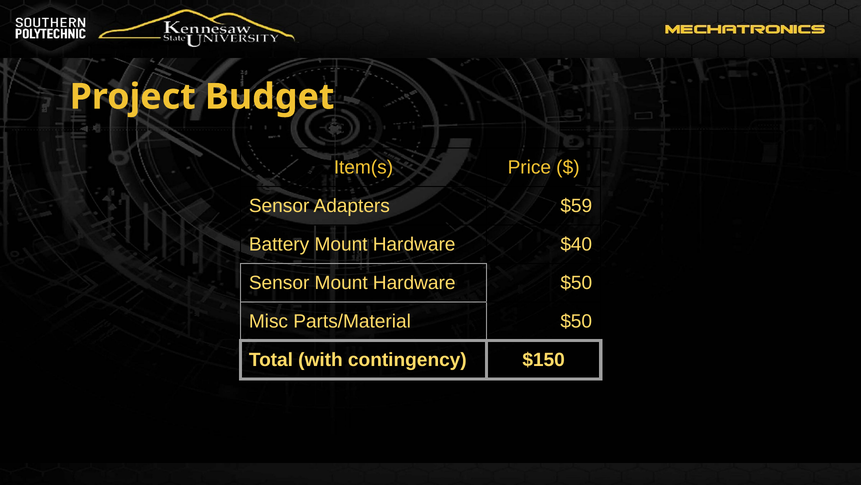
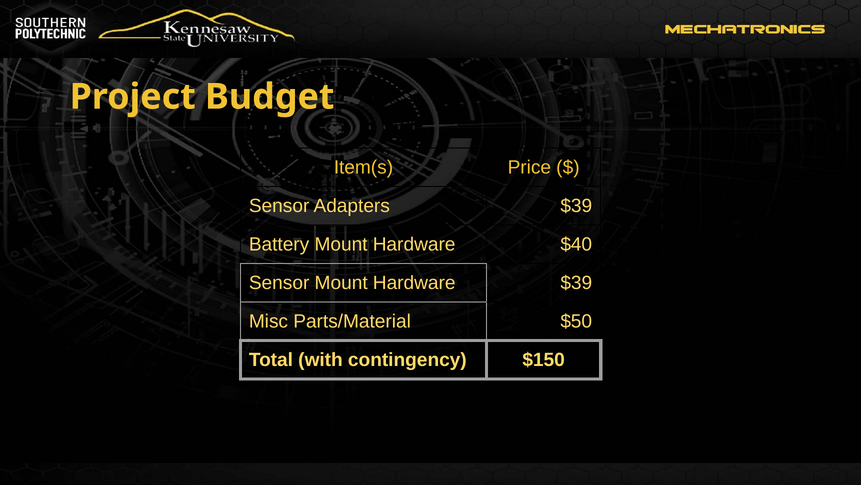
Adapters $59: $59 -> $39
Hardware $50: $50 -> $39
